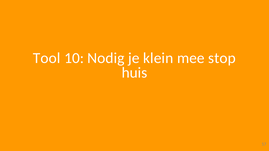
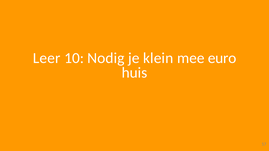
Tool: Tool -> Leer
stop: stop -> euro
